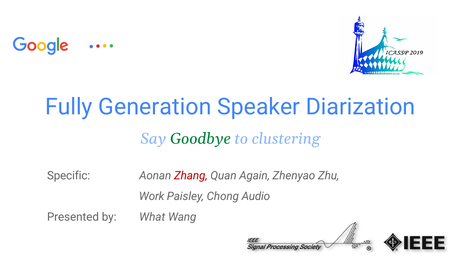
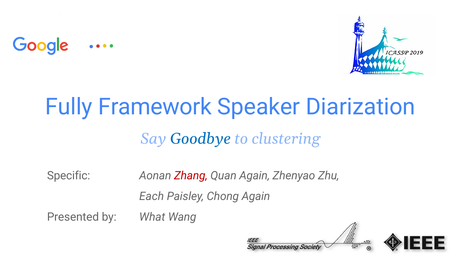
Generation: Generation -> Framework
Goodbye colour: green -> blue
Work: Work -> Each
Chong Audio: Audio -> Again
